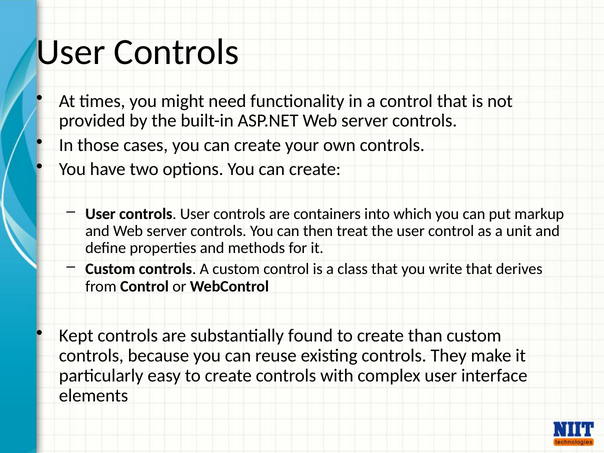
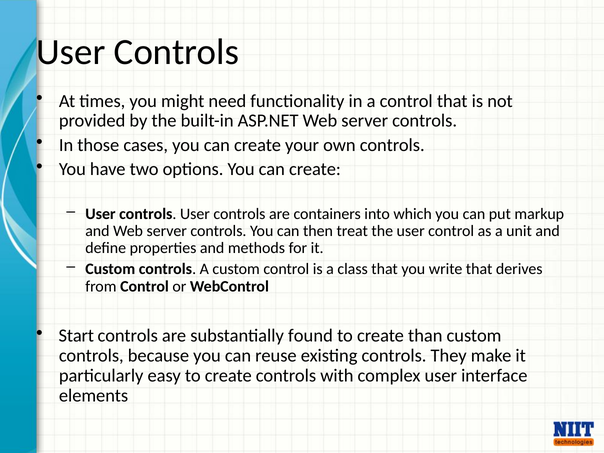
Kept: Kept -> Start
